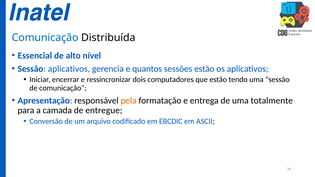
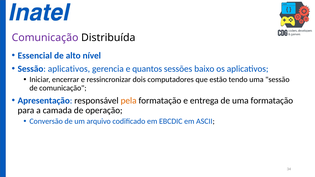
Comunicação at (45, 38) colour: blue -> purple
sessões estão: estão -> baixo
uma totalmente: totalmente -> formatação
entregue: entregue -> operação
